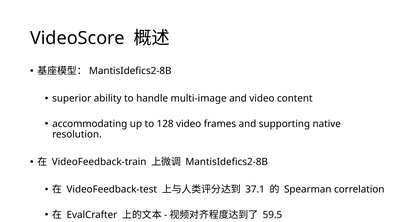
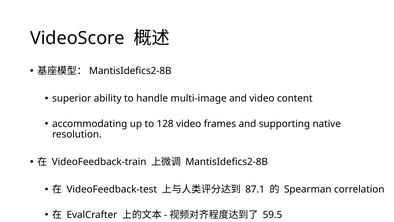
37.1: 37.1 -> 87.1
